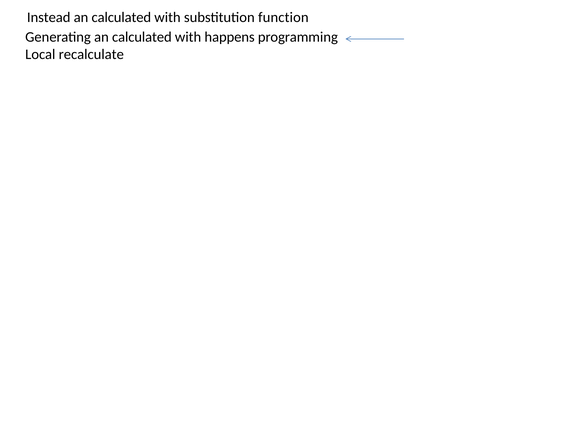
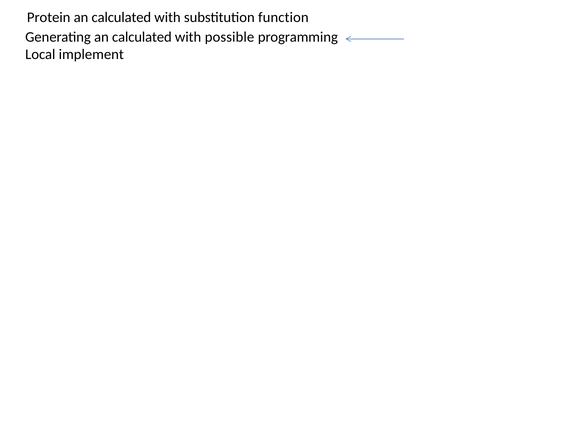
Instead: Instead -> Protein
happens: happens -> possible
recalculate: recalculate -> implement
